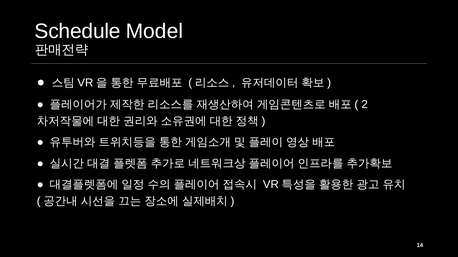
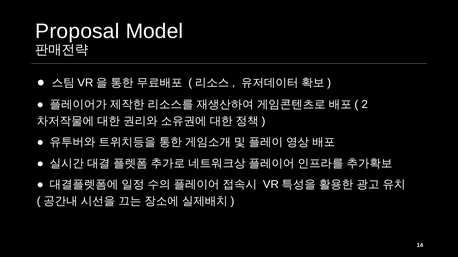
Schedule: Schedule -> Proposal
